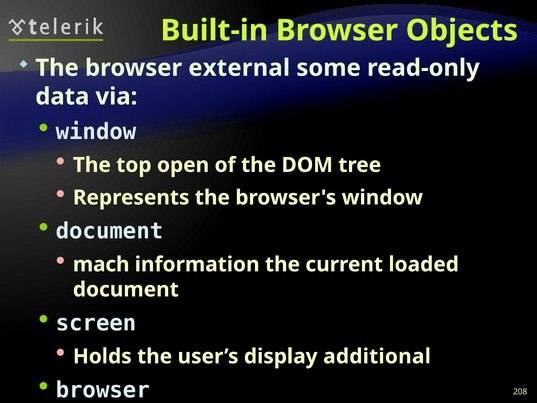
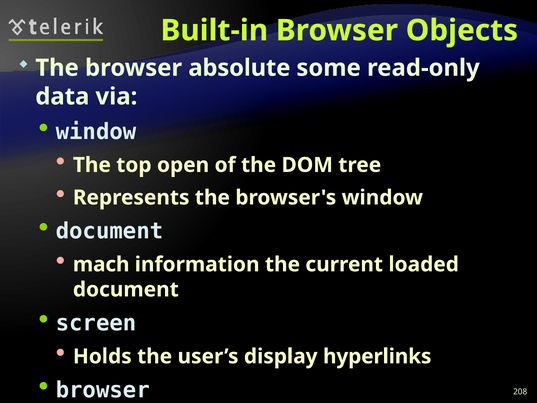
external: external -> absolute
additional: additional -> hyperlinks
